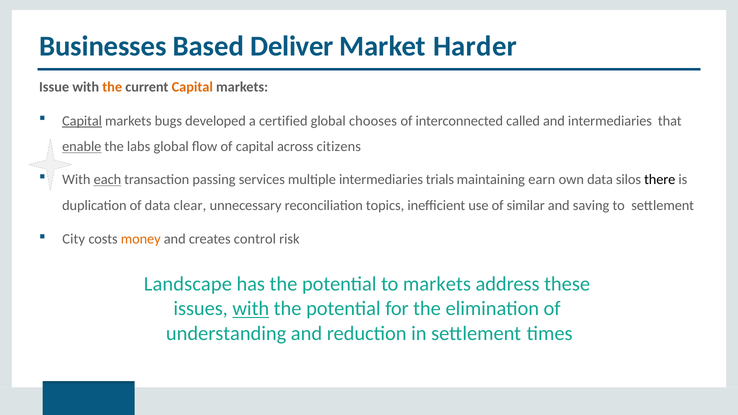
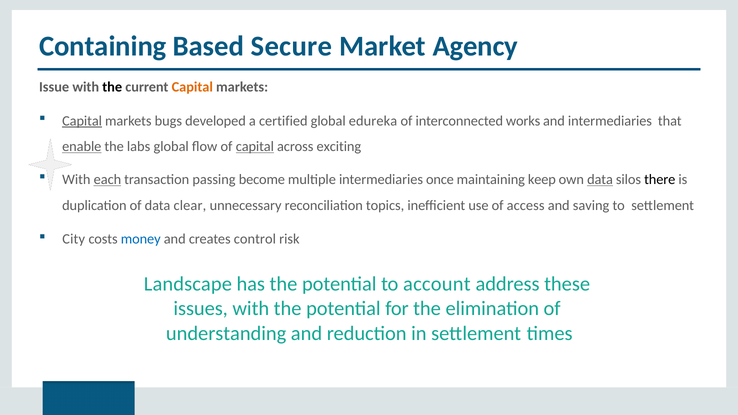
Businesses: Businesses -> Containing
Deliver: Deliver -> Secure
Harder: Harder -> Agency
the at (112, 87) colour: orange -> black
chooses: chooses -> edureka
called: called -> works
capital at (255, 147) underline: none -> present
citizens: citizens -> exciting
services: services -> become
trials: trials -> once
earn: earn -> keep
data at (600, 180) underline: none -> present
similar: similar -> access
money colour: orange -> blue
to markets: markets -> account
with at (251, 309) underline: present -> none
